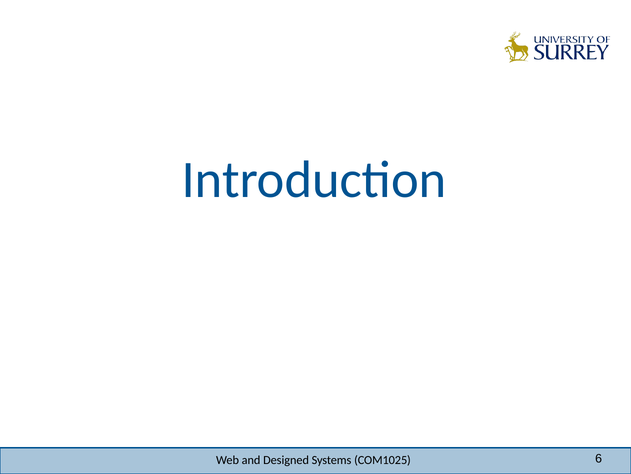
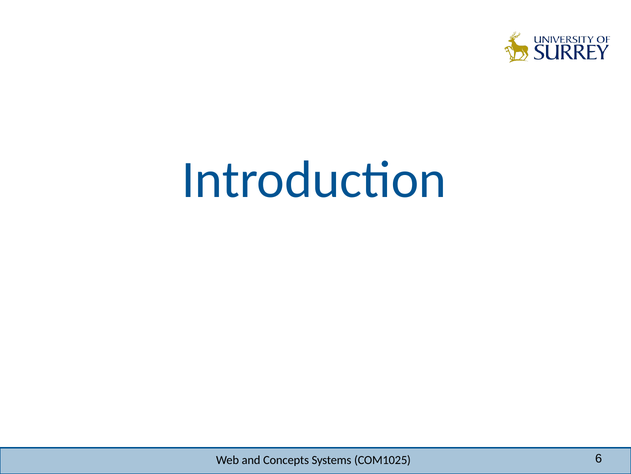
Designed: Designed -> Concepts
